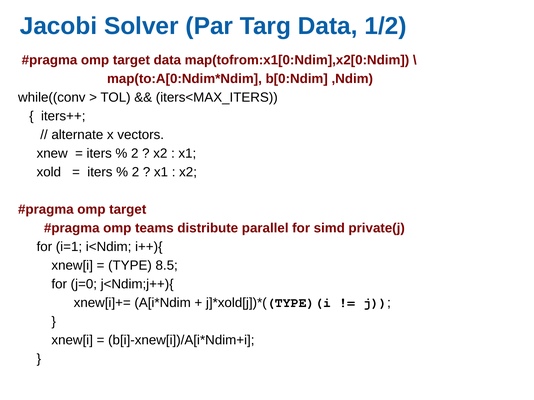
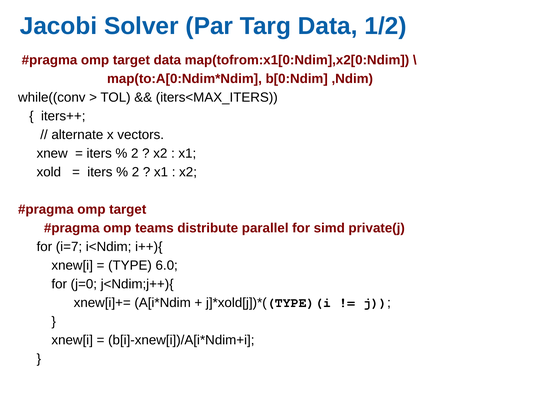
i=1: i=1 -> i=7
8.5: 8.5 -> 6.0
